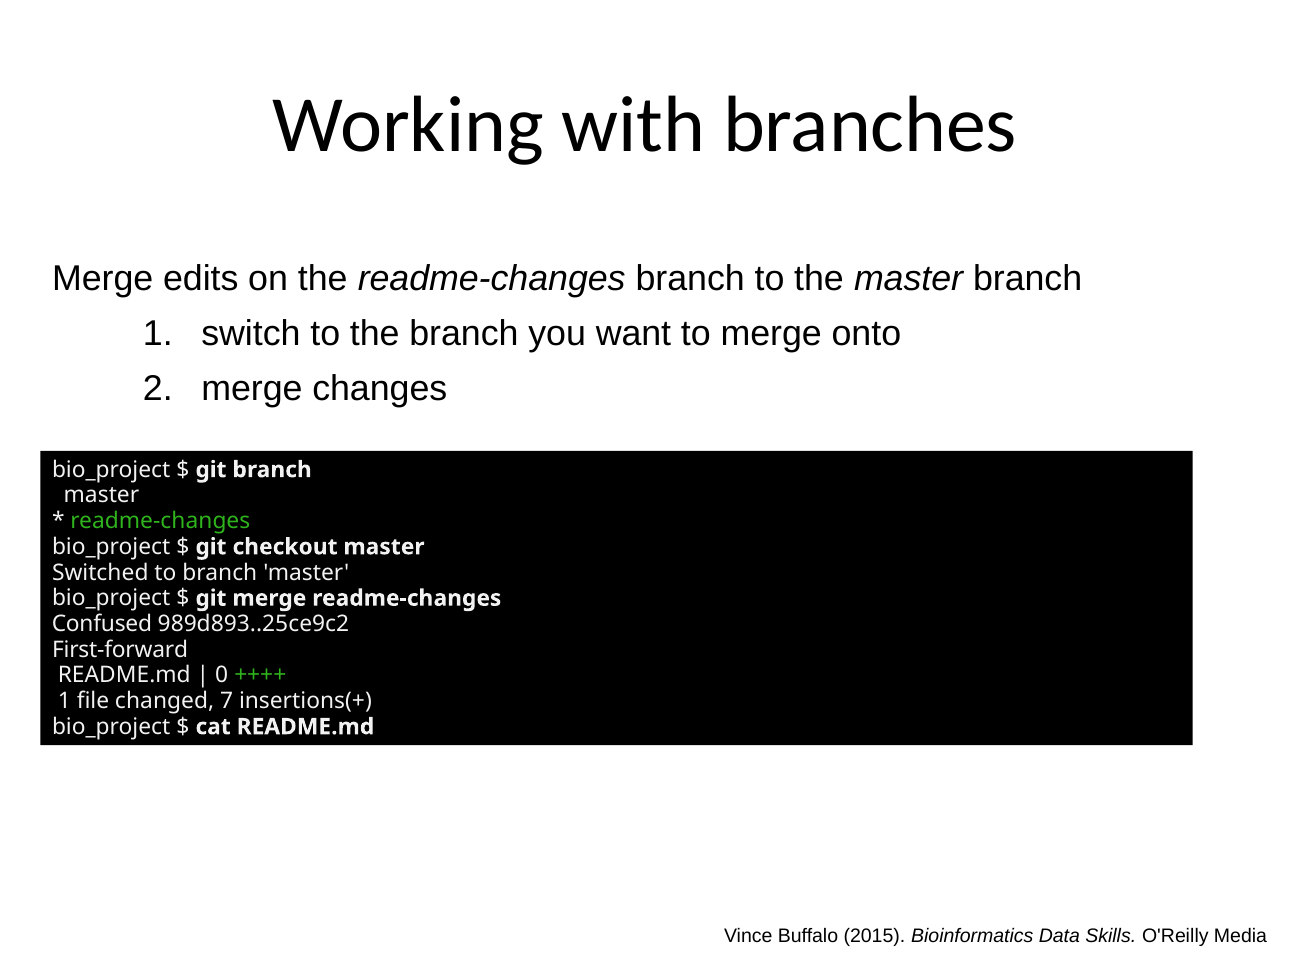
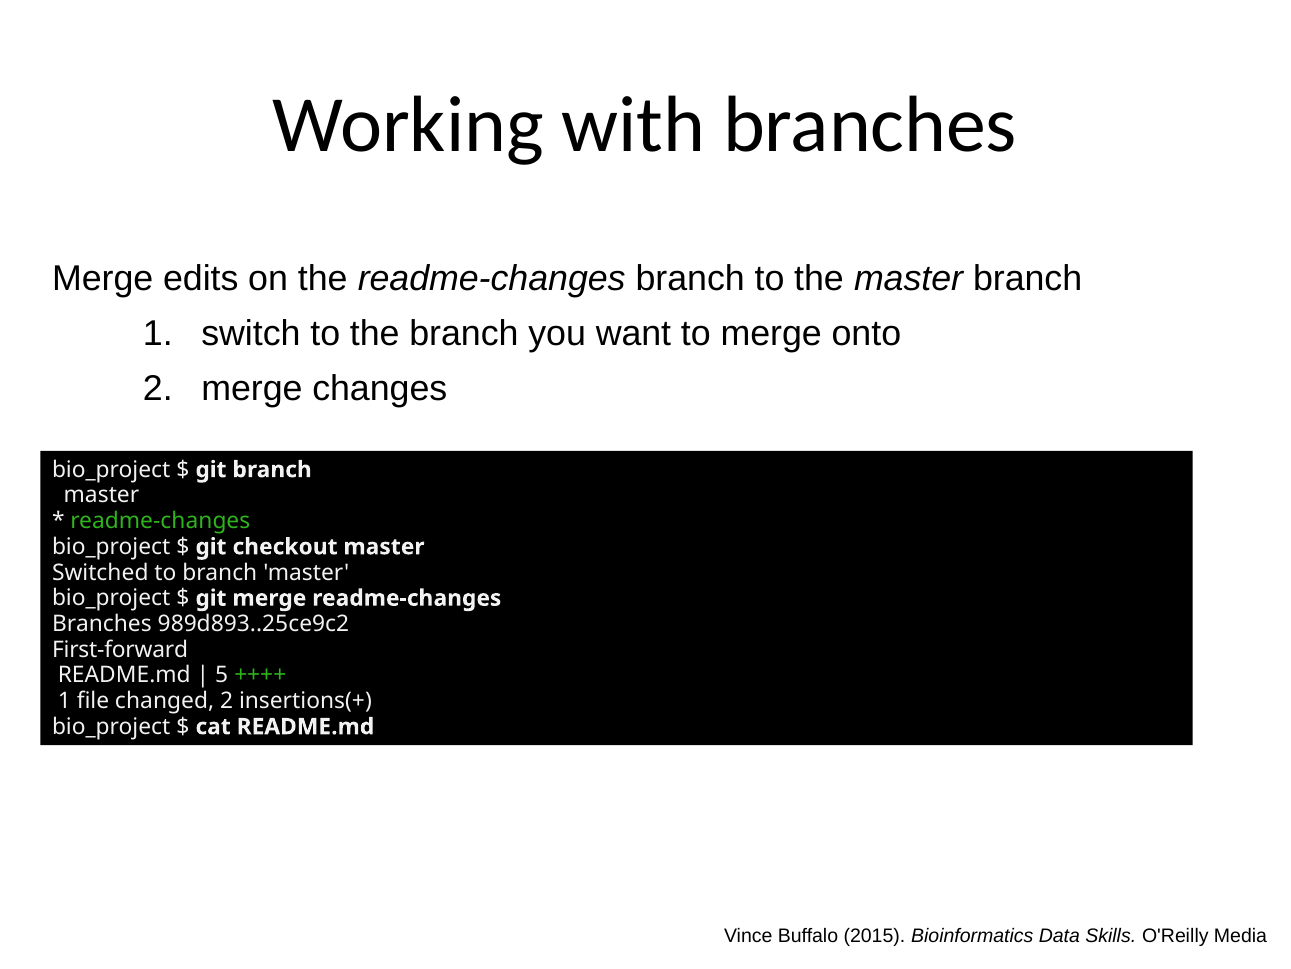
Confused at (102, 623): Confused -> Branches
0: 0 -> 5
changed 7: 7 -> 2
